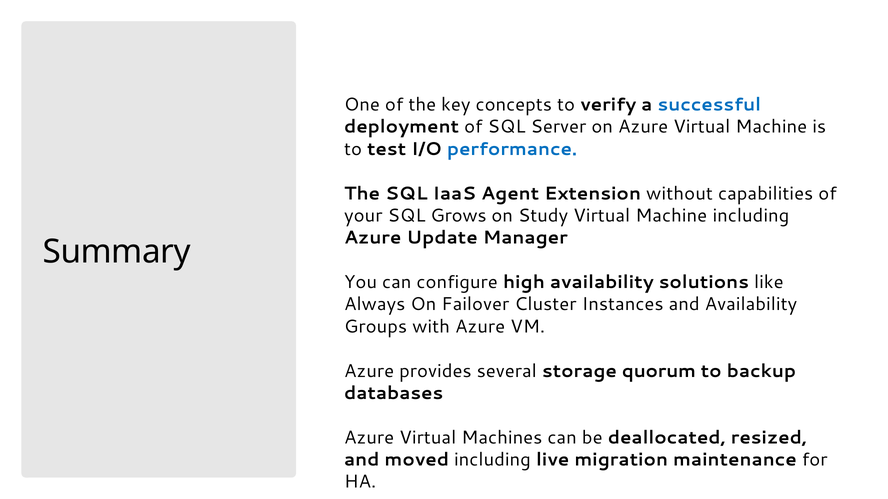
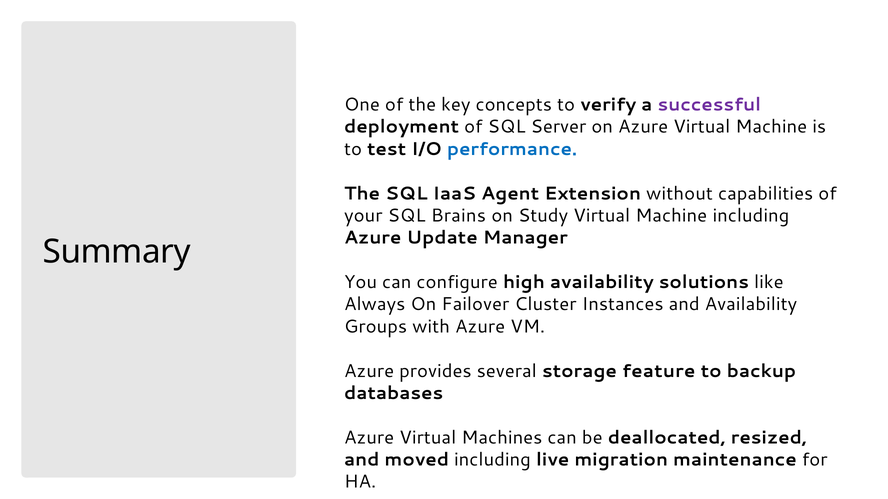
successful colour: blue -> purple
Grows: Grows -> Brains
quorum: quorum -> feature
